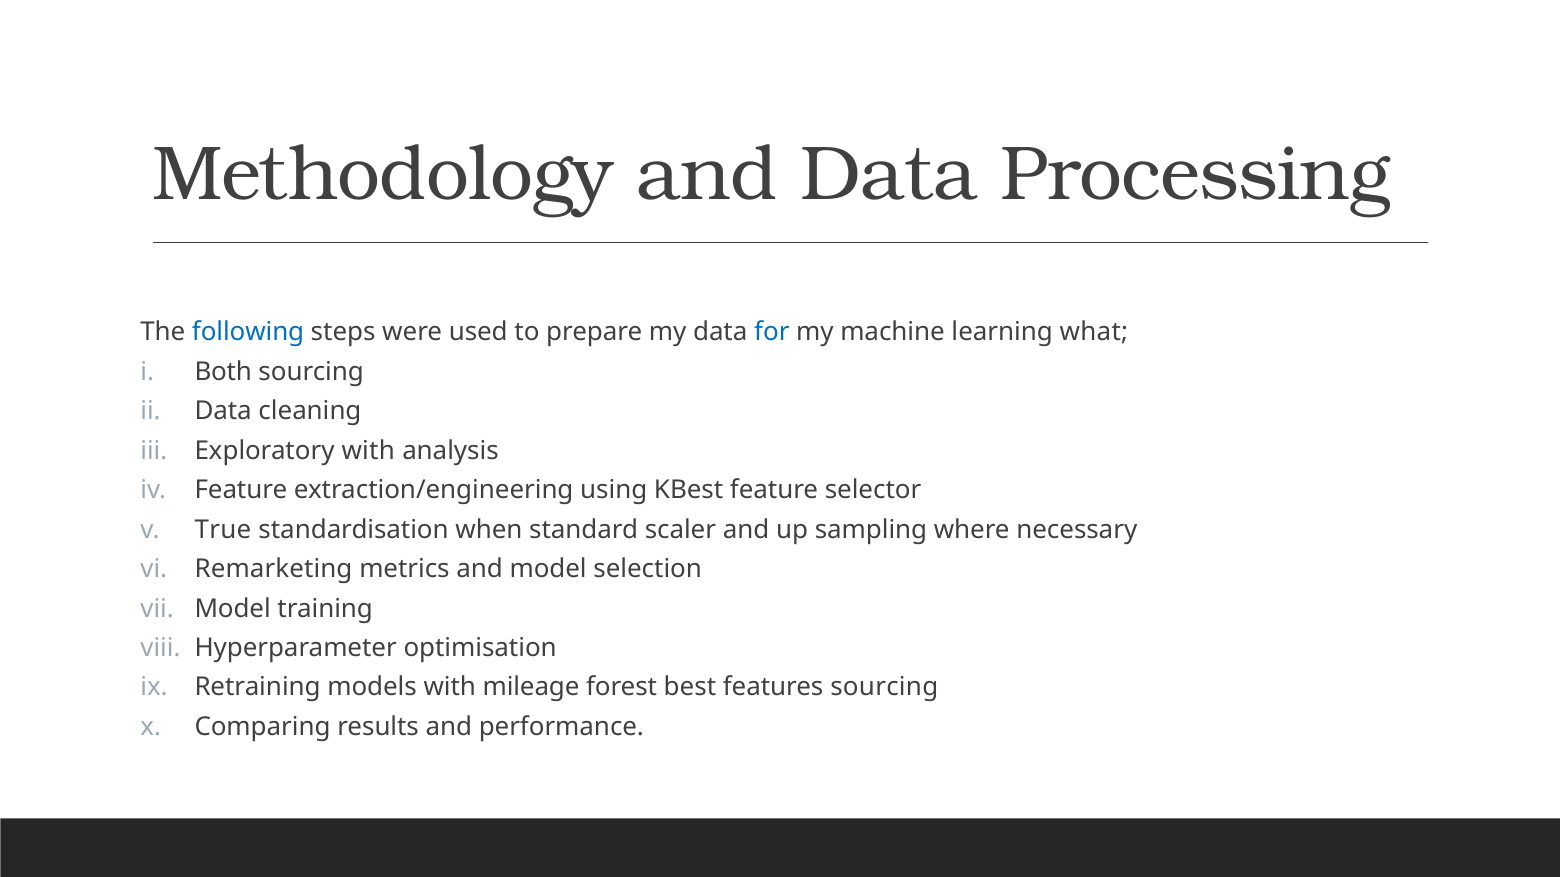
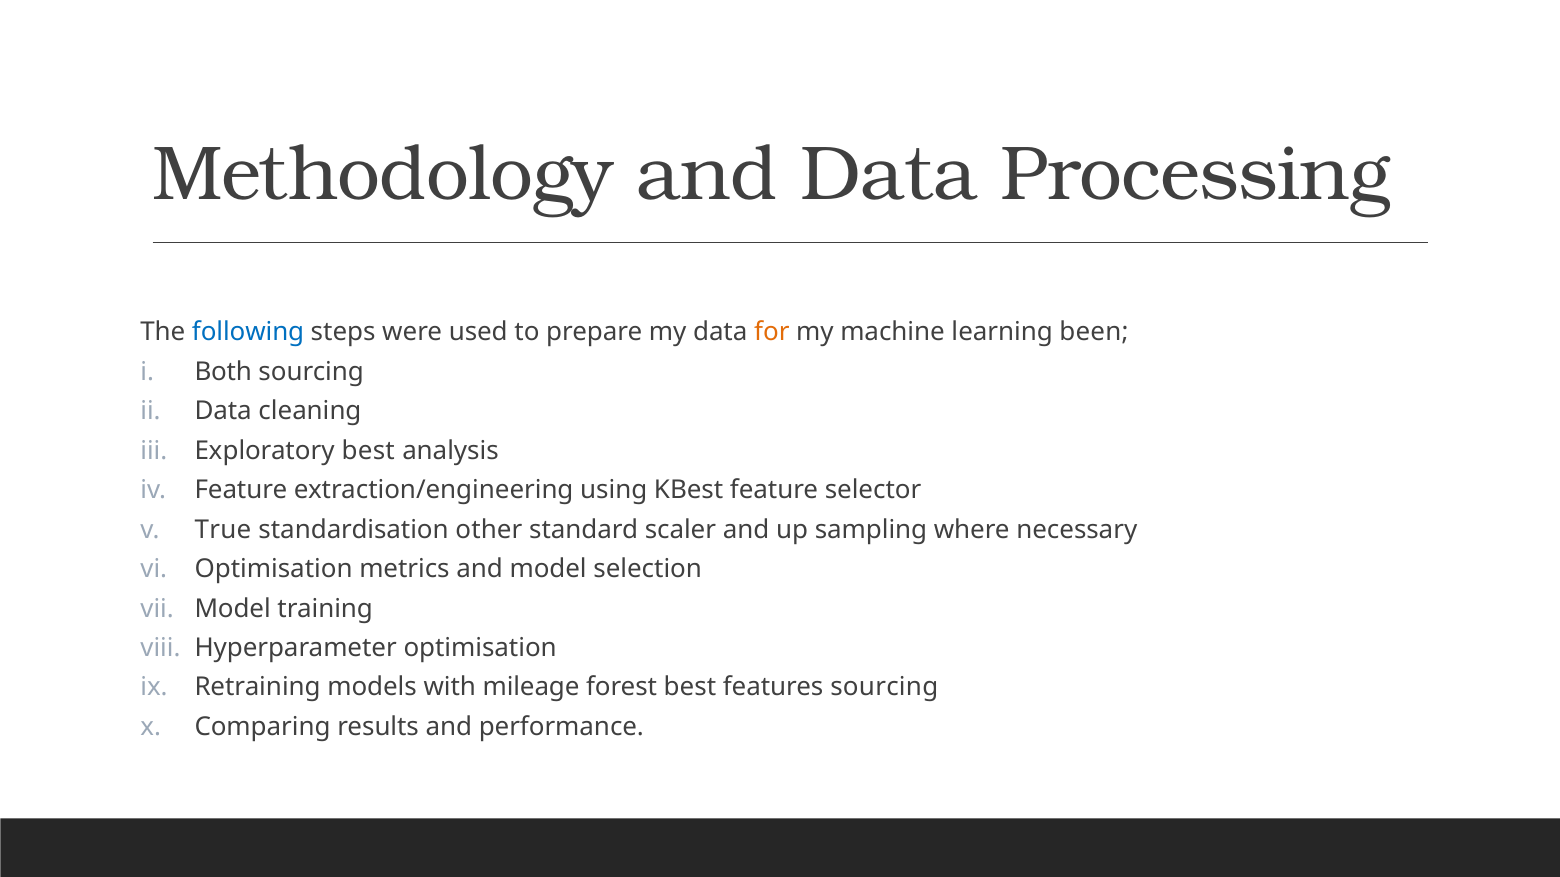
for colour: blue -> orange
what: what -> been
Exploratory with: with -> best
when: when -> other
Remarketing at (273, 569): Remarketing -> Optimisation
